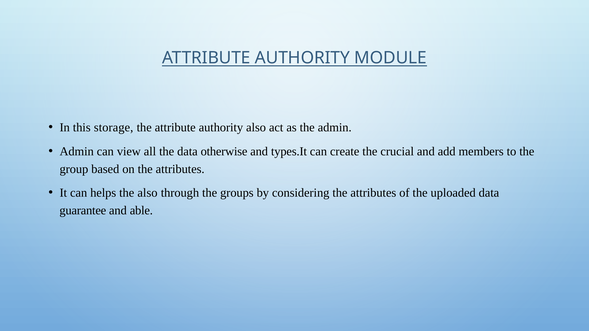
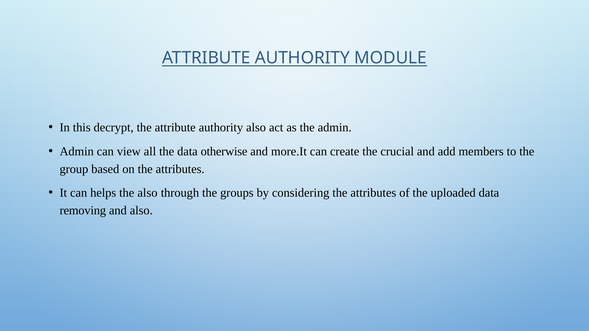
storage: storage -> decrypt
types.It: types.It -> more.It
guarantee: guarantee -> removing
and able: able -> also
